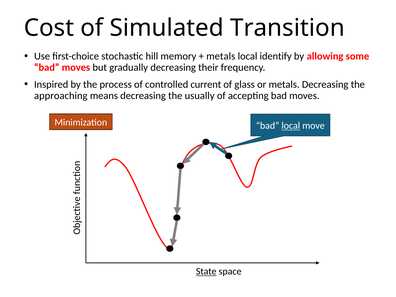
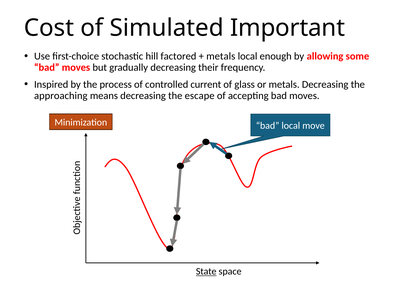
Transition: Transition -> Important
memory: memory -> factored
identify: identify -> enough
usually: usually -> escape
local at (291, 126) underline: present -> none
